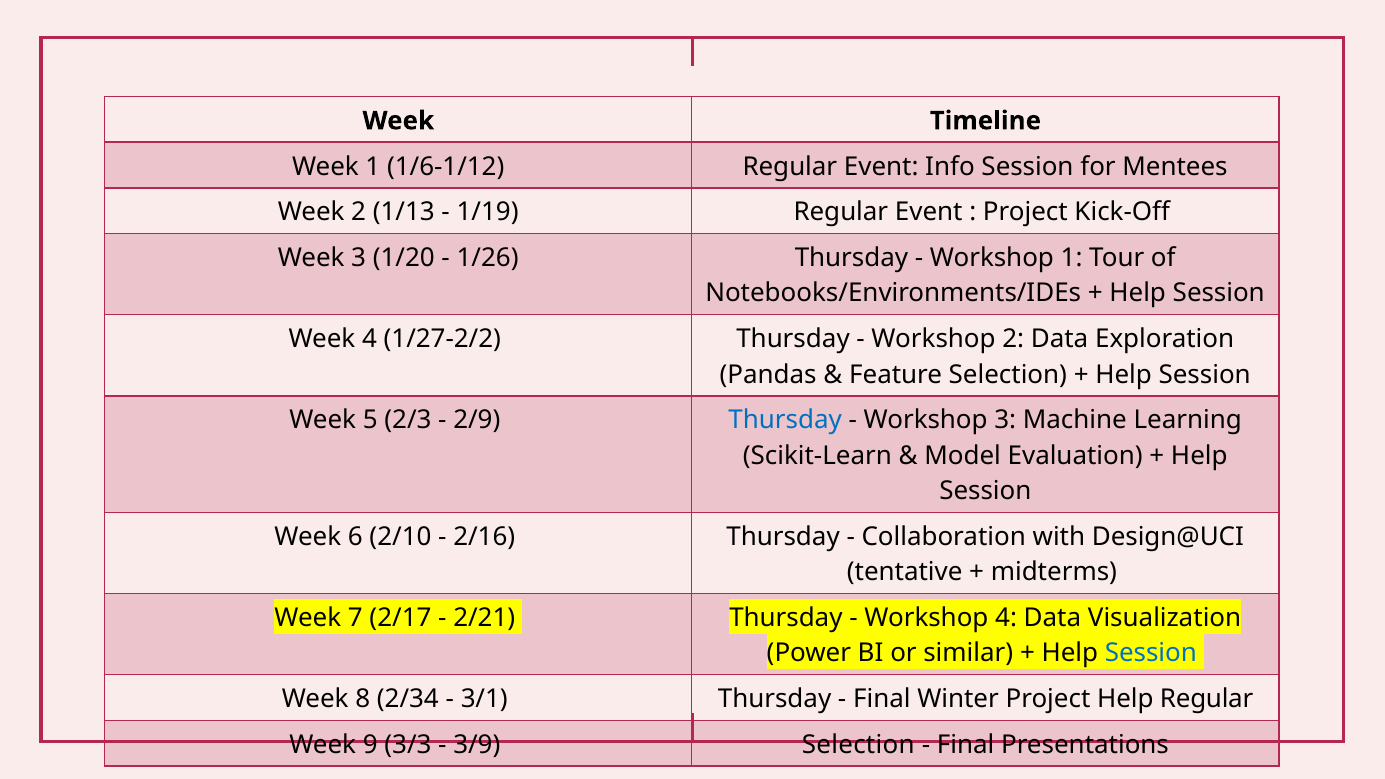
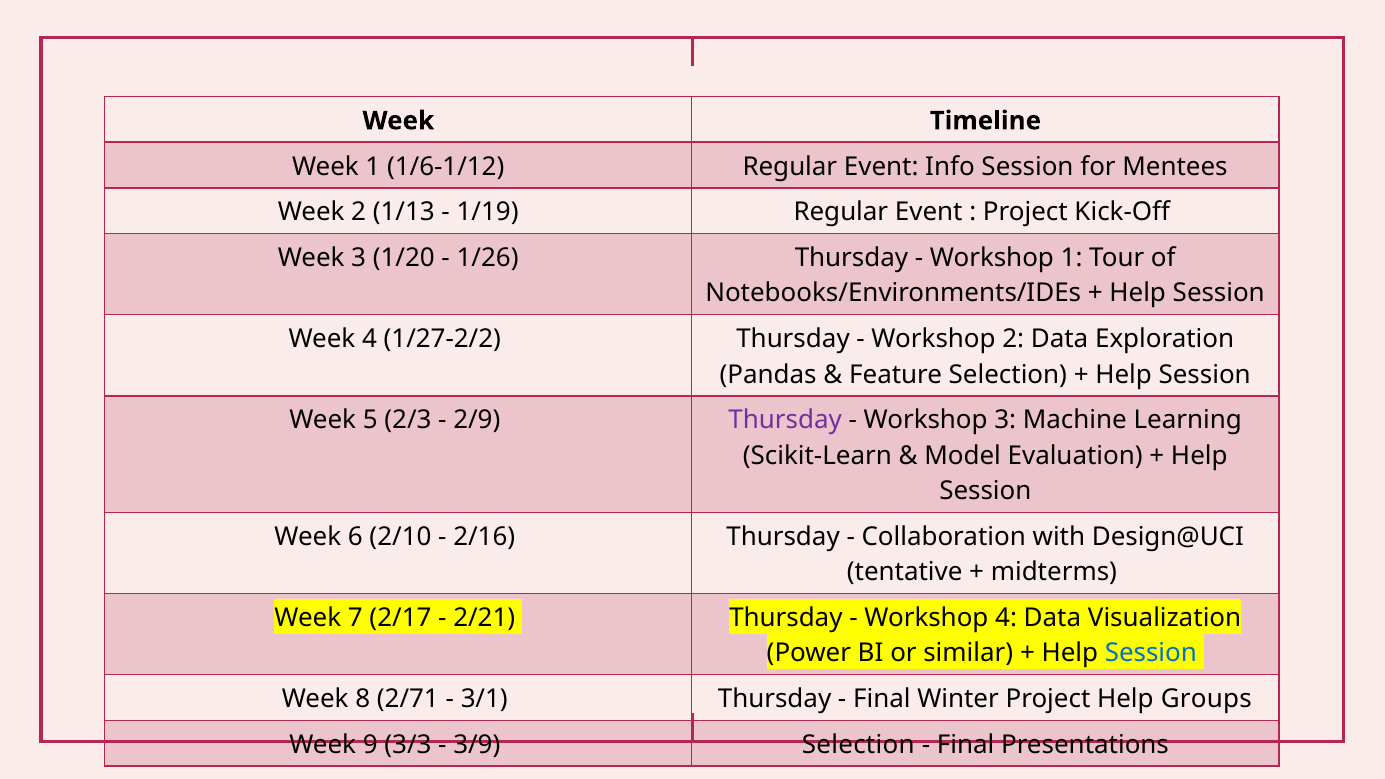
Thursday at (785, 420) colour: blue -> purple
2/34: 2/34 -> 2/71
Help Regular: Regular -> Groups
